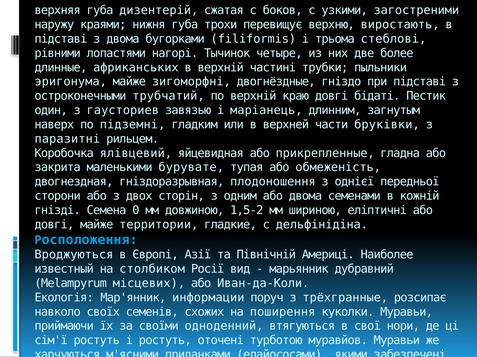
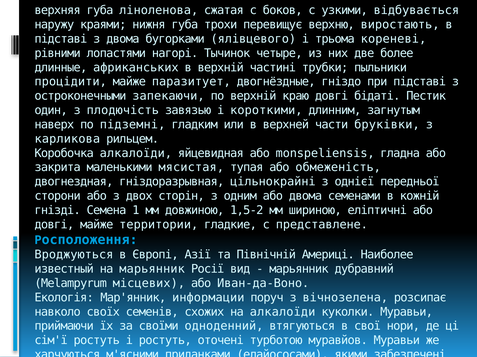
дизентерій: дизентерій -> ліноленова
загостреними: загостреними -> відбувається
filiformis: filiformis -> ялівцевого
стеблові: стеблові -> кореневі
эригонума: эригонума -> процідити
зигоморфні: зигоморфні -> паразитует
трубчатий: трубчатий -> запекаючи
гаусториев: гаусториев -> плодючість
маріанець: маріанець -> короткими
паразитні: паразитні -> карликова
Коробочка ялівцевий: ялівцевий -> алкалоїди
прикрепленные: прикрепленные -> monspeliensis
бурувате: бурувате -> мясистая
плодоношення: плодоношення -> цільнокрайні
0: 0 -> 1
дельфінідіна: дельфінідіна -> представлене
на столбиком: столбиком -> марьянник
Иван-да-Коли: Иван-да-Коли -> Иван-да-Воно
трёхгранные: трёхгранные -> вічнозелена
на поширення: поширення -> алкалоїди
